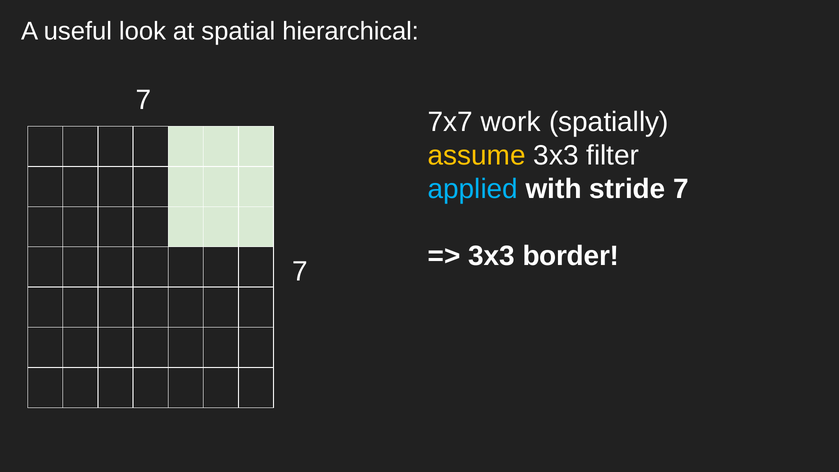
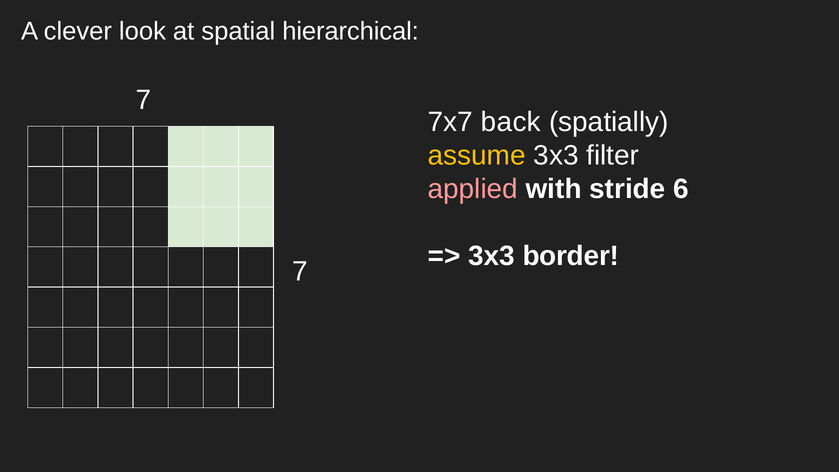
useful: useful -> clever
work: work -> back
applied colour: light blue -> pink
stride 7: 7 -> 6
